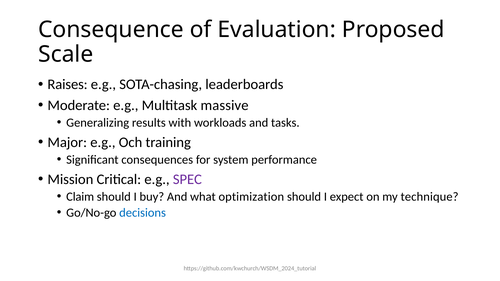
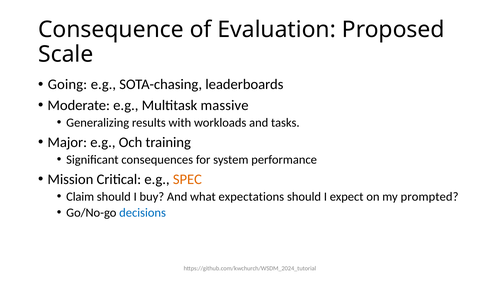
Raises: Raises -> Going
SPEC colour: purple -> orange
optimization: optimization -> expectations
technique: technique -> prompted
